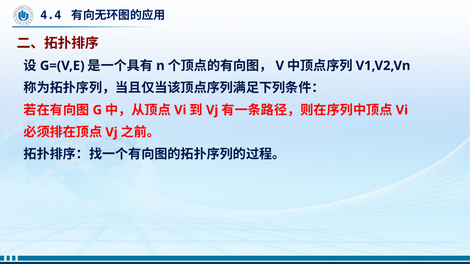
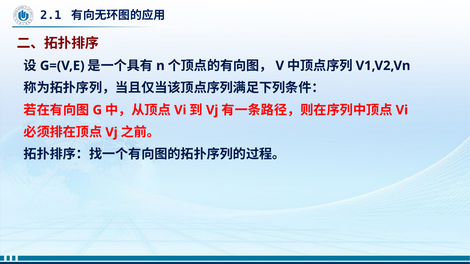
4.4: 4.4 -> 2.1
